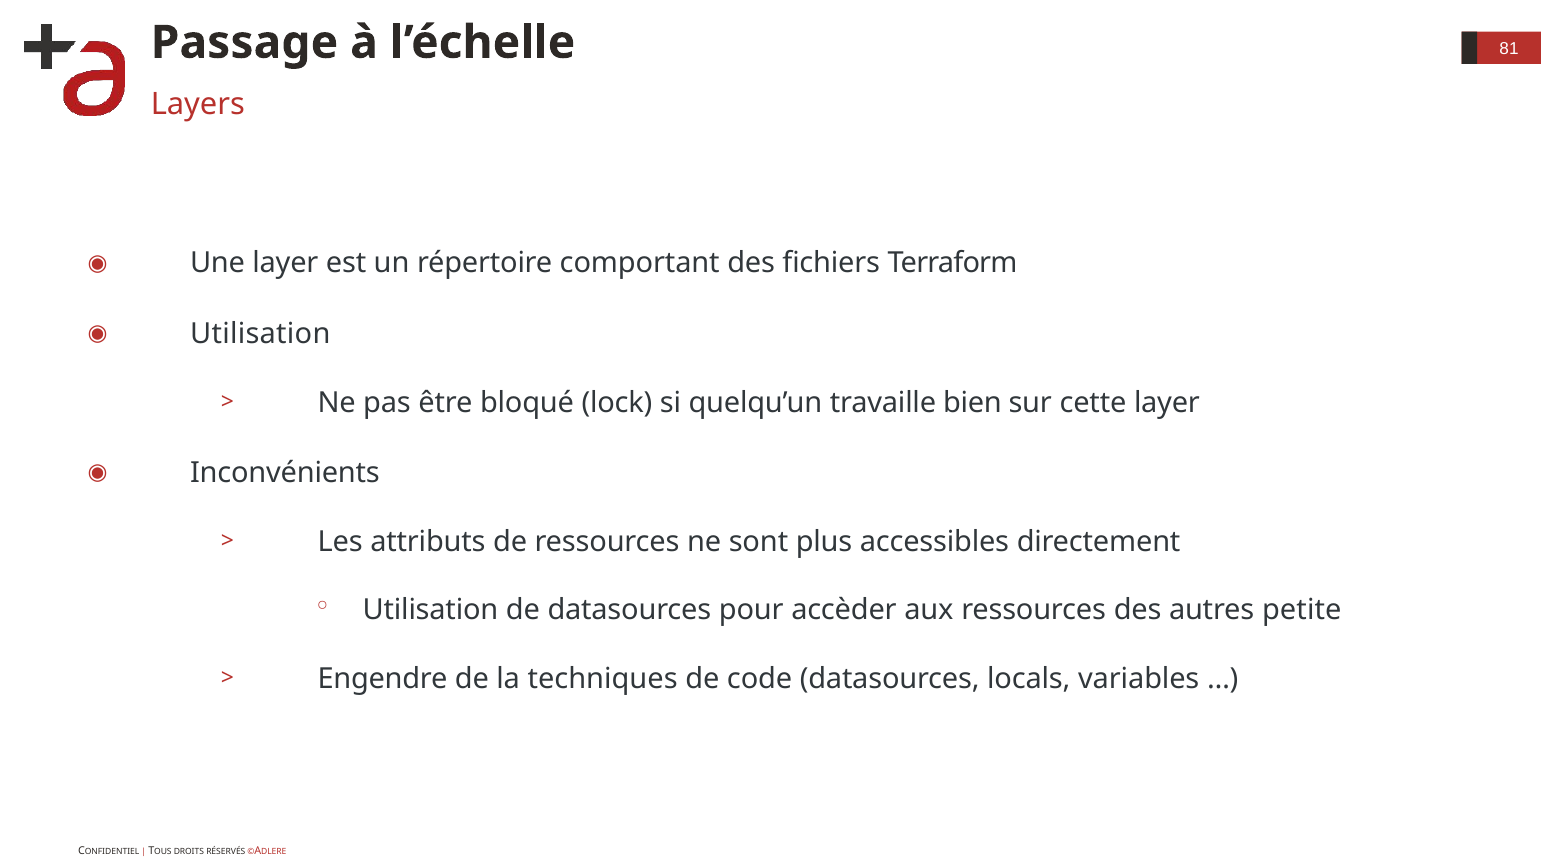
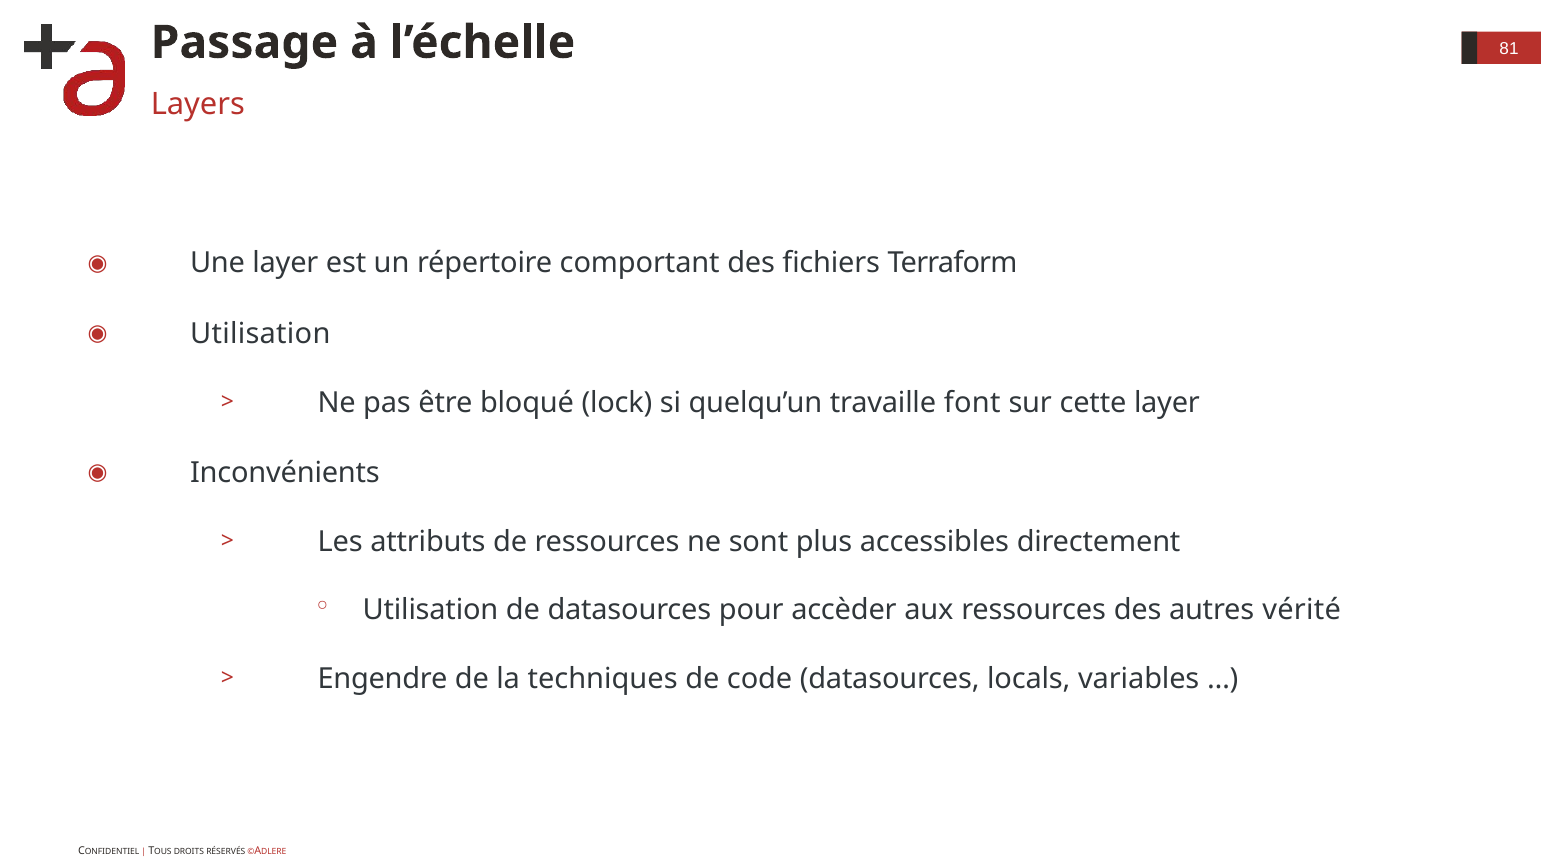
bien: bien -> font
petite: petite -> vérité
